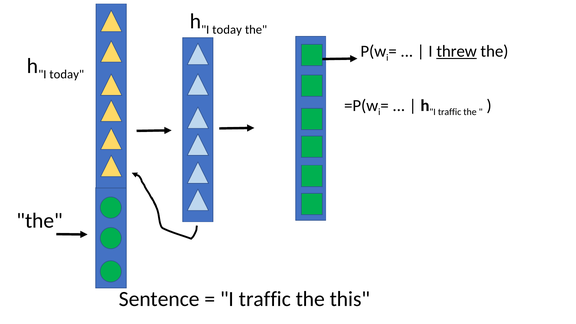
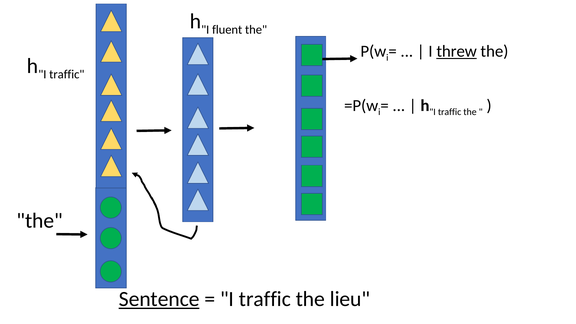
today at (227, 30): today -> fluent
today at (67, 74): today -> traffic
Sentence underline: none -> present
this: this -> lieu
